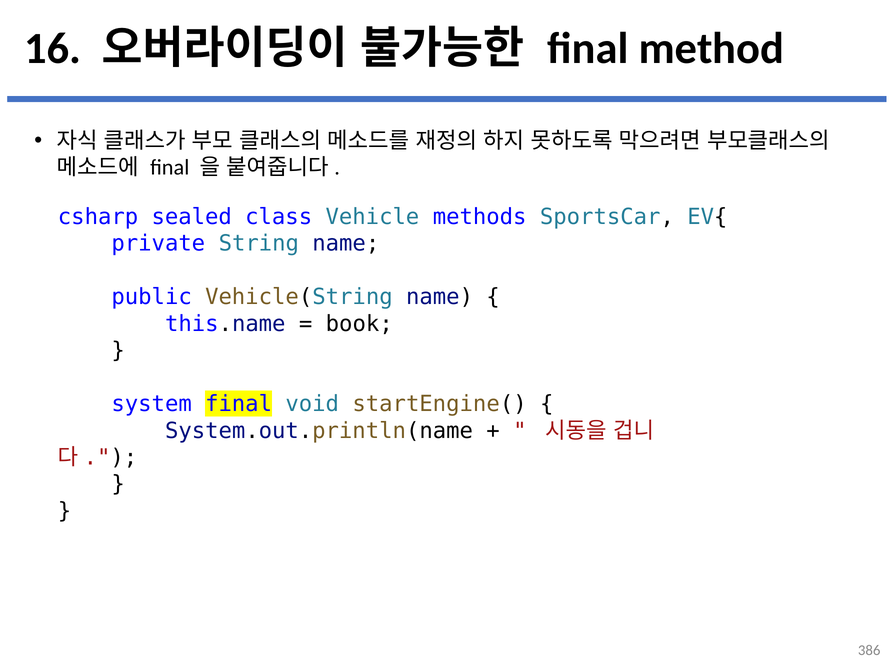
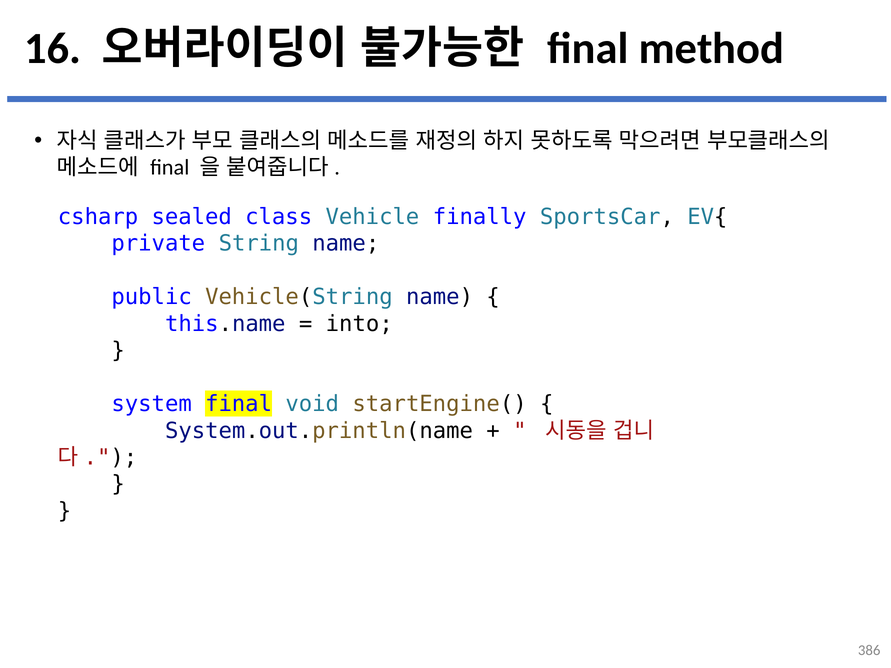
methods: methods -> finally
book: book -> into
